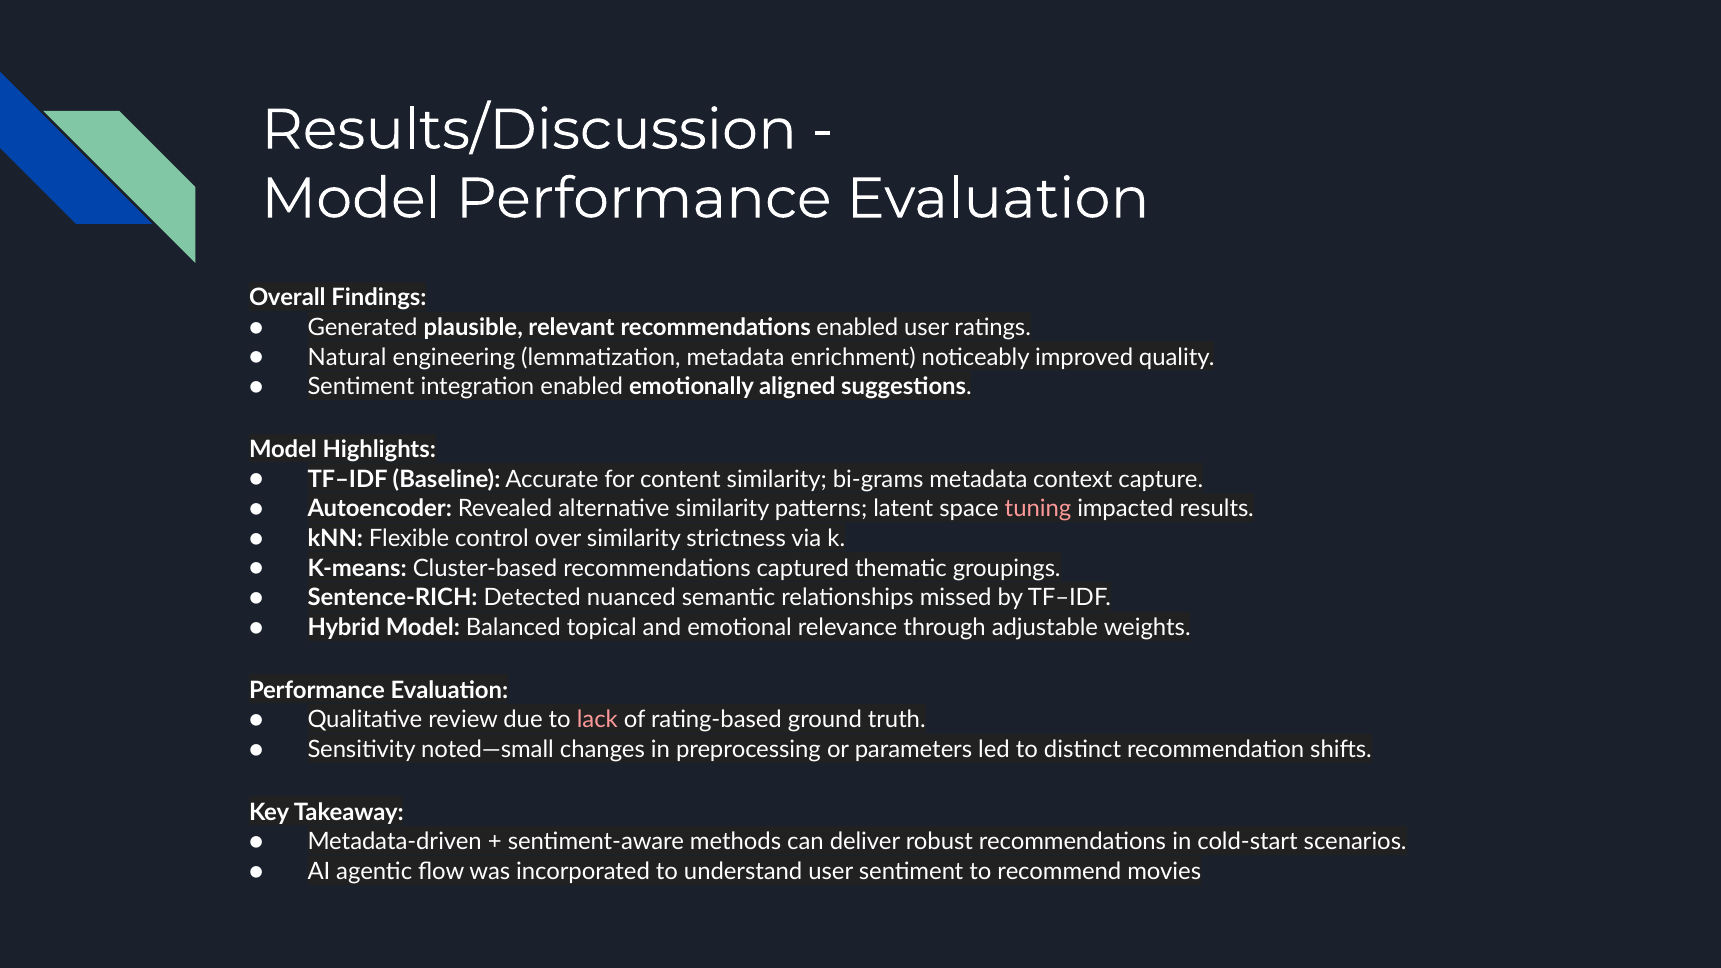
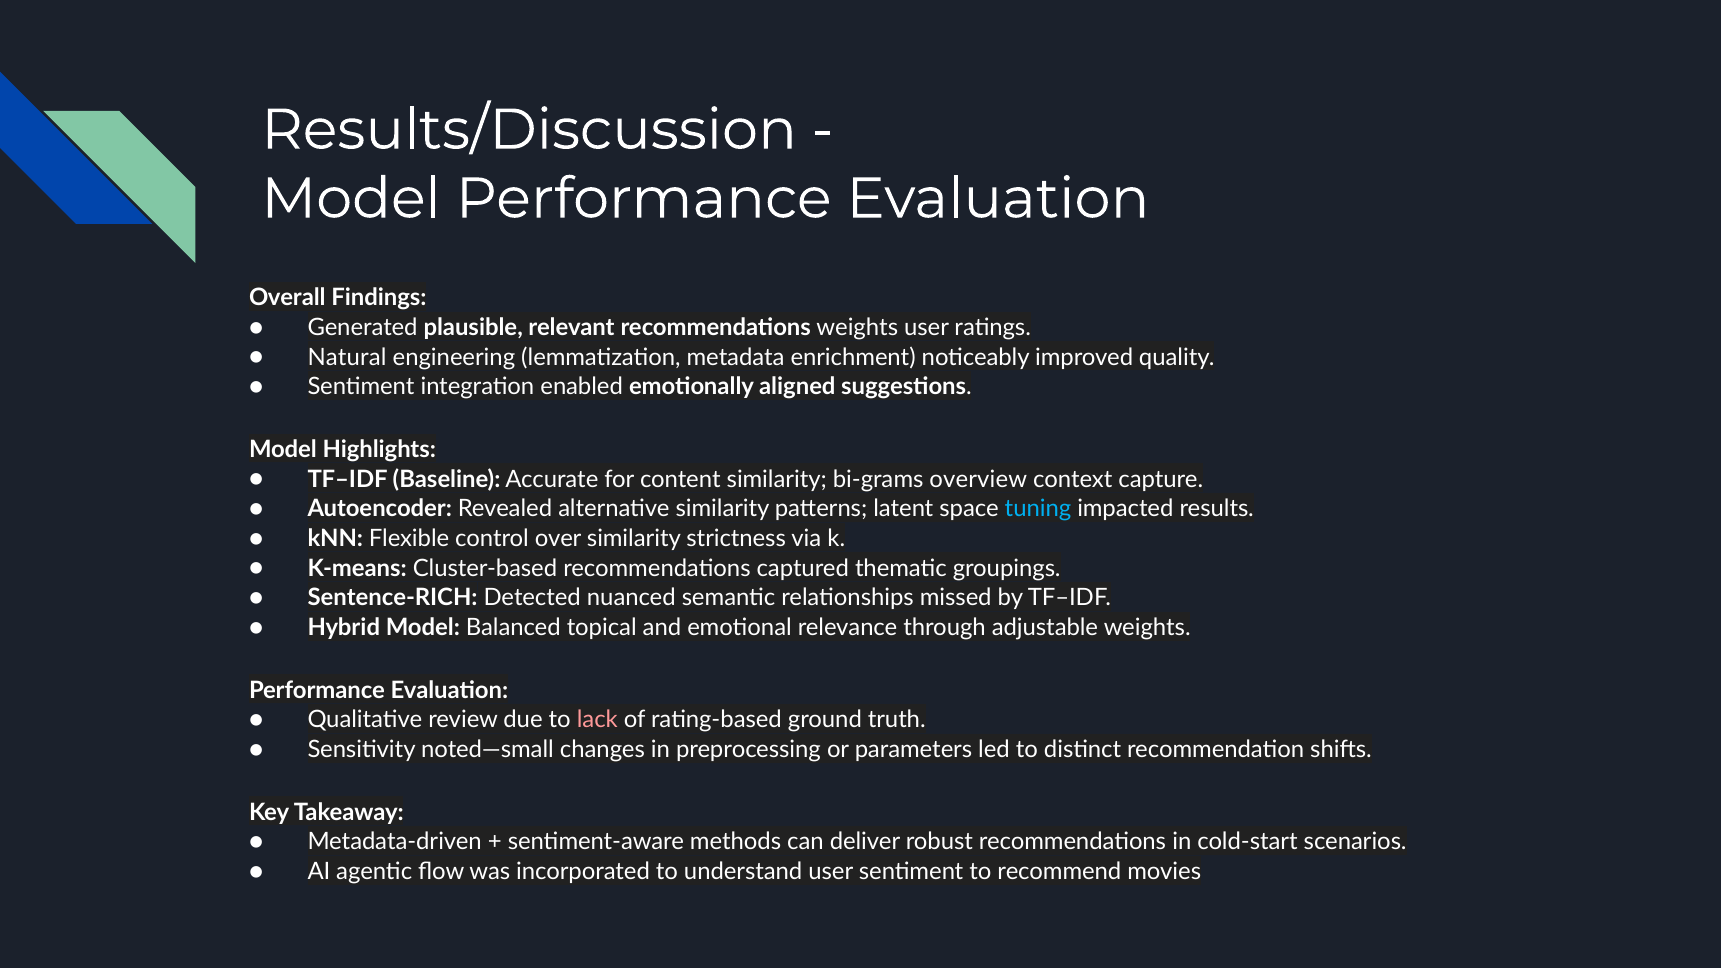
recommendations enabled: enabled -> weights
bi-grams metadata: metadata -> overview
tuning colour: pink -> light blue
